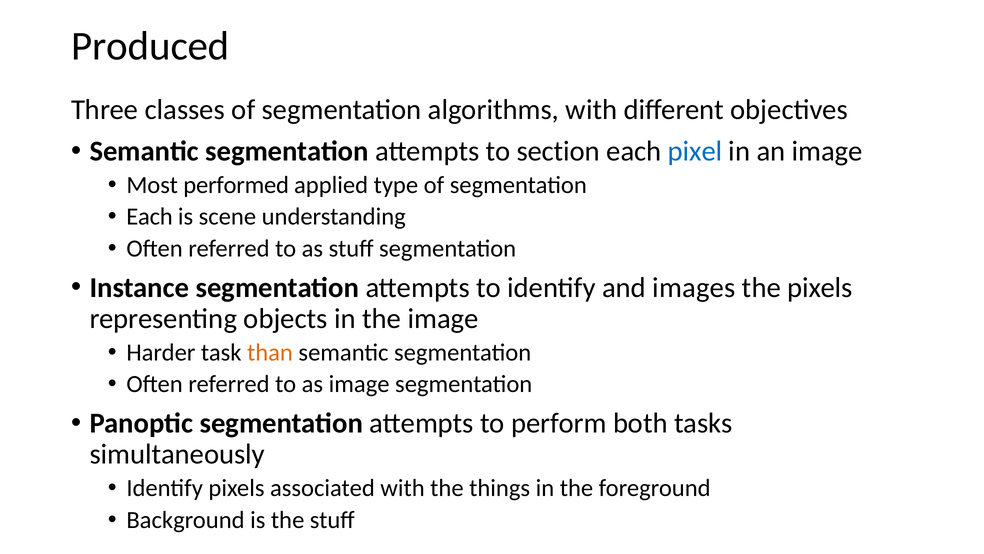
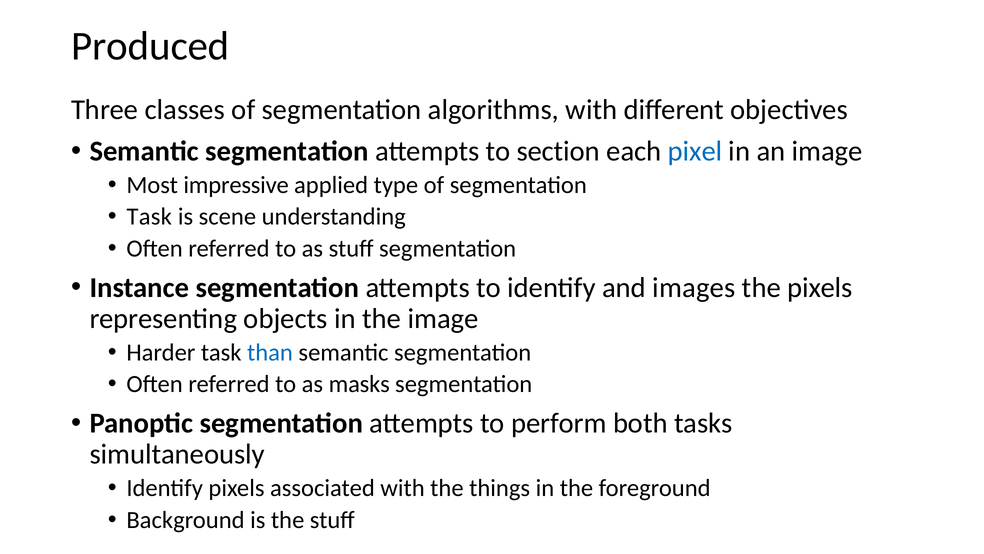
performed: performed -> impressive
Each at (150, 217): Each -> Task
than colour: orange -> blue
as image: image -> masks
